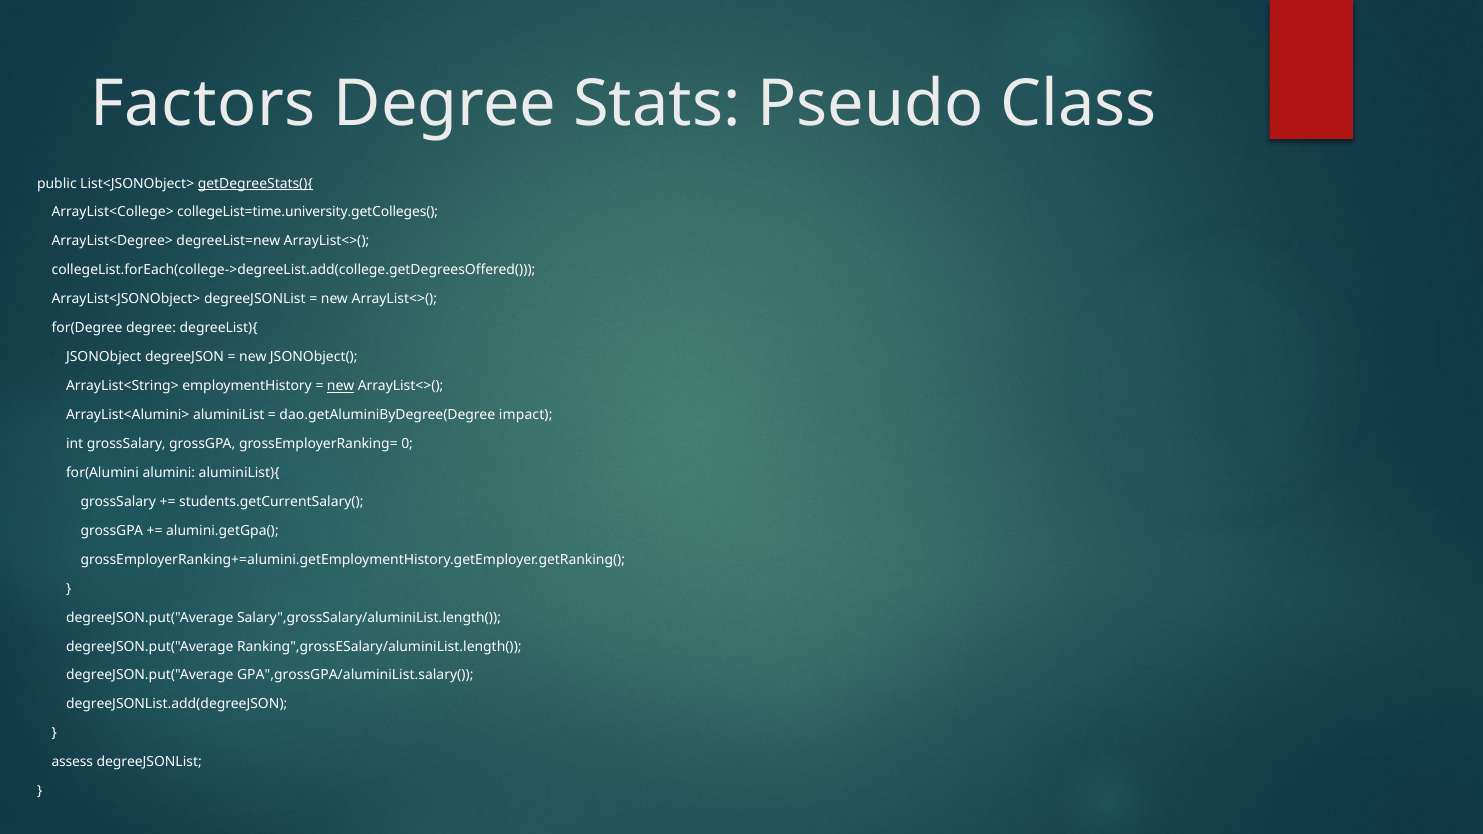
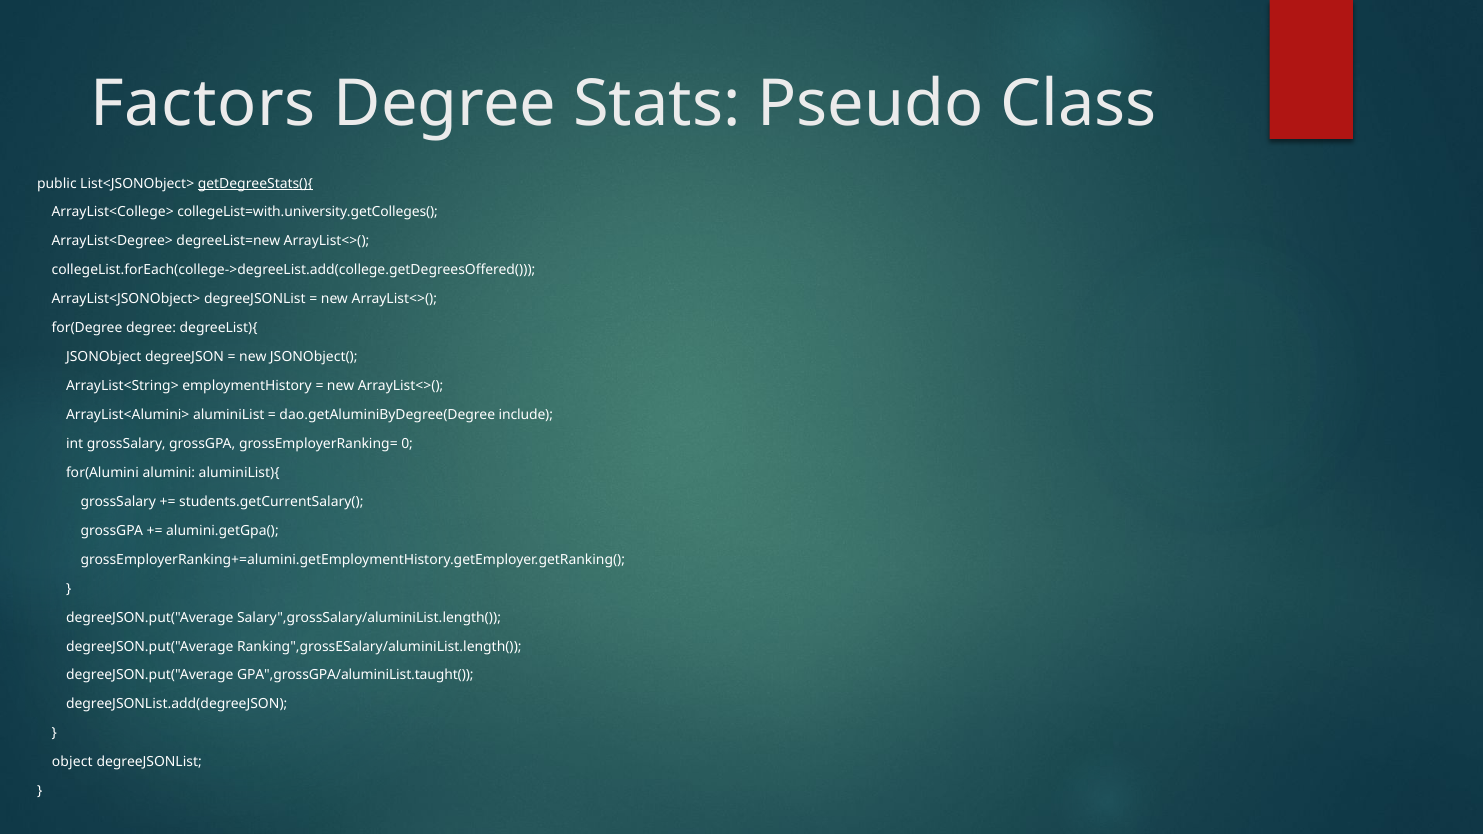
collegeList=time.university.getColleges(: collegeList=time.university.getColleges( -> collegeList=with.university.getColleges(
new at (341, 386) underline: present -> none
impact: impact -> include
GPA",grossGPA/aluminiList.salary(: GPA",grossGPA/aluminiList.salary( -> GPA",grossGPA/aluminiList.taught(
assess: assess -> object
